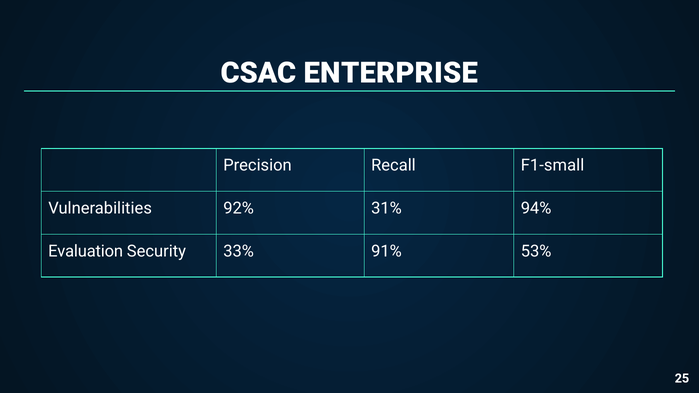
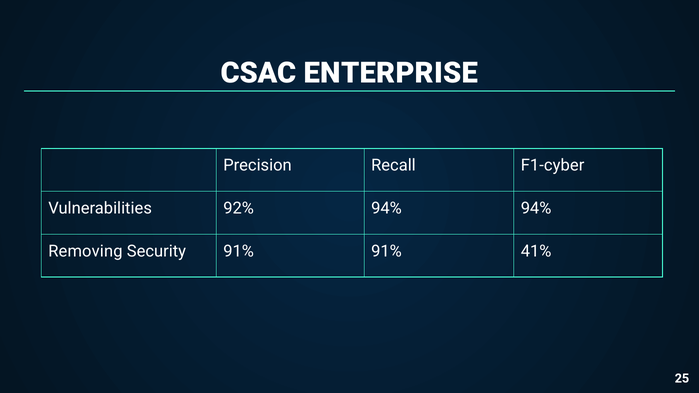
F1-small: F1-small -> F1-cyber
92% 31%: 31% -> 94%
Evaluation: Evaluation -> Removing
Security 33%: 33% -> 91%
53%: 53% -> 41%
